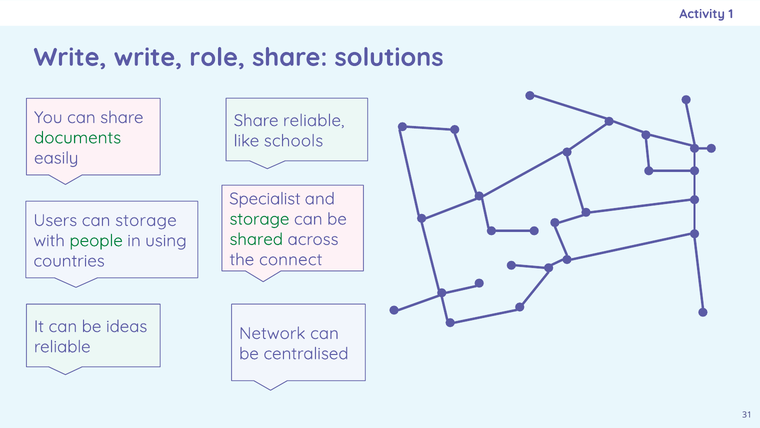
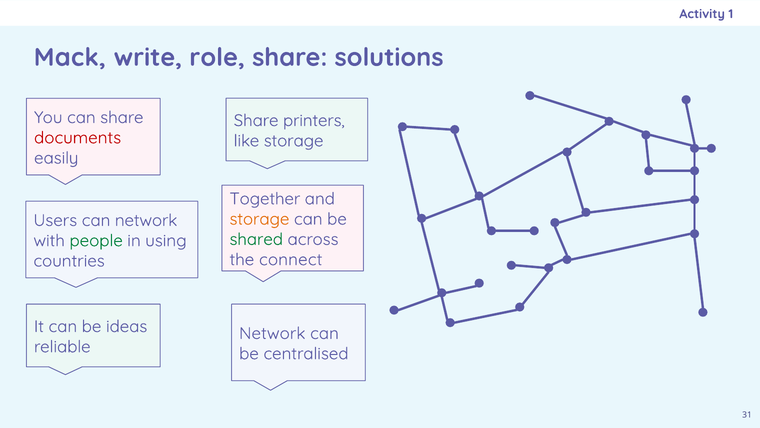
Write at (70, 57): Write -> Mack
Share reliable: reliable -> printers
documents colour: green -> red
like schools: schools -> storage
Specialist: Specialist -> Together
storage at (259, 219) colour: green -> orange
can storage: storage -> network
